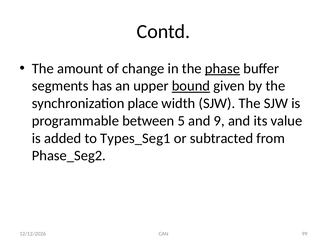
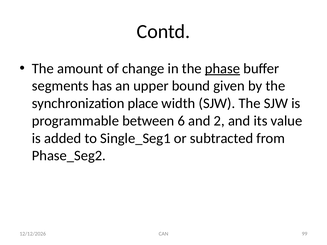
bound underline: present -> none
5: 5 -> 6
9: 9 -> 2
Types_Seg1: Types_Seg1 -> Single_Seg1
